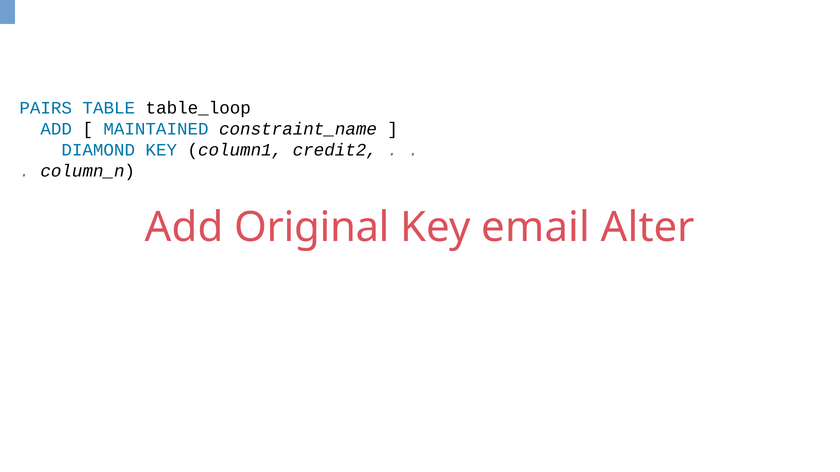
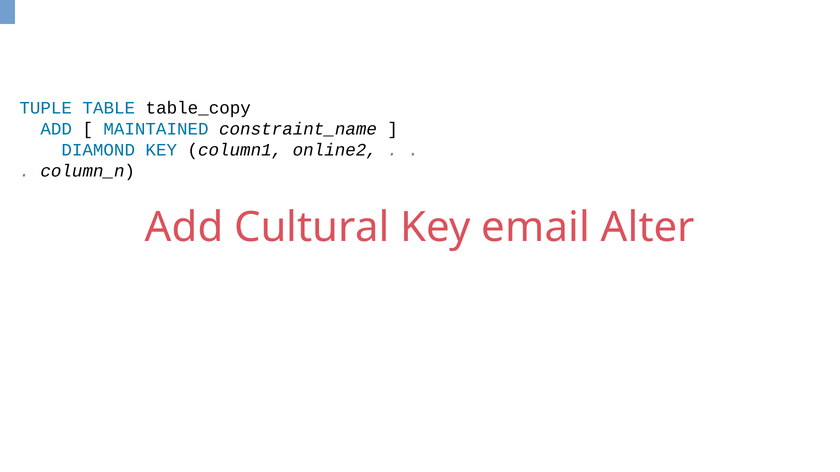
PAIRS: PAIRS -> TUPLE
table_loop: table_loop -> table_copy
credit2: credit2 -> online2
Original: Original -> Cultural
